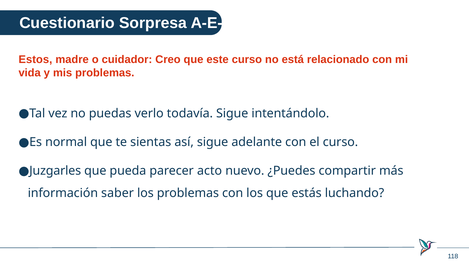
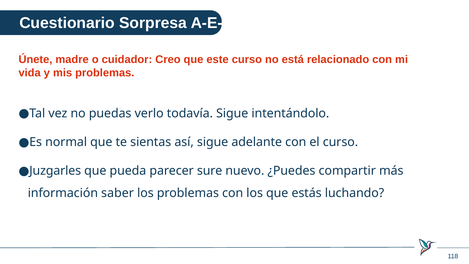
Estos: Estos -> Únete
acto: acto -> sure
